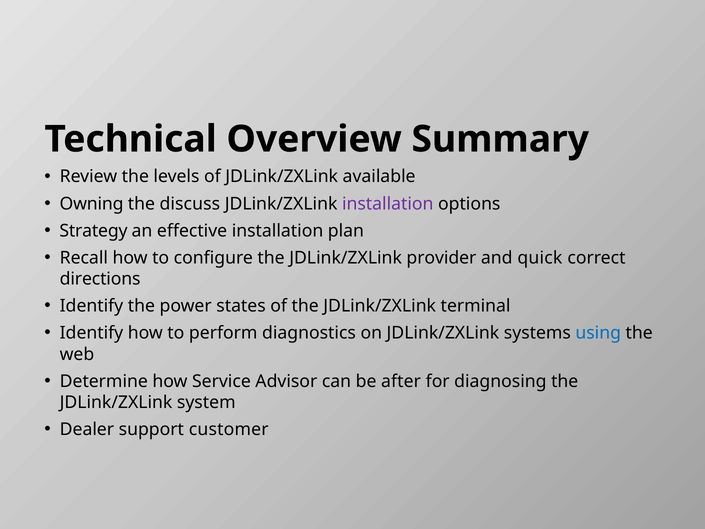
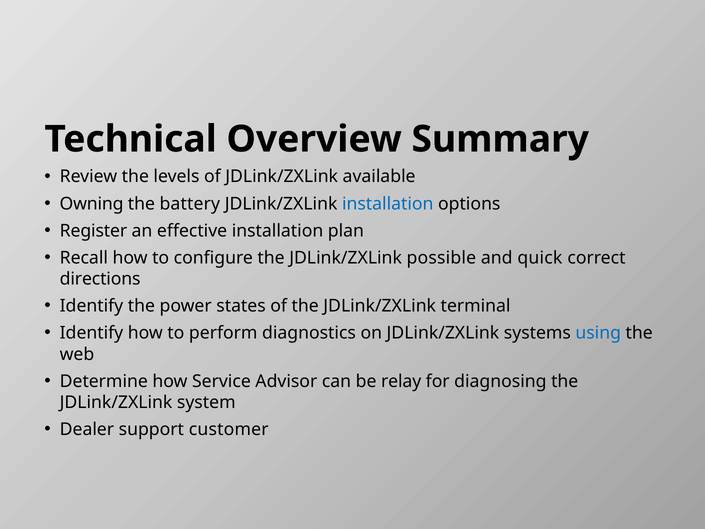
discuss: discuss -> battery
installation at (388, 204) colour: purple -> blue
Strategy: Strategy -> Register
provider: provider -> possible
after: after -> relay
